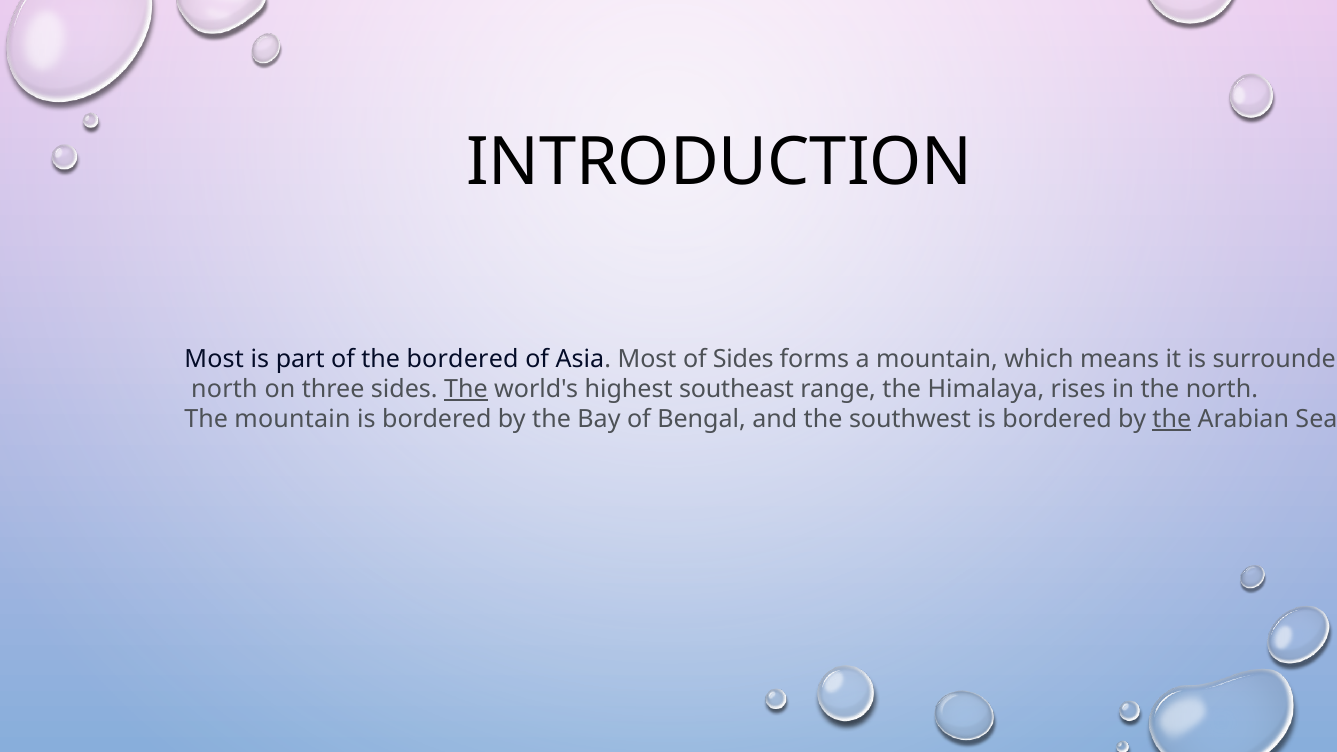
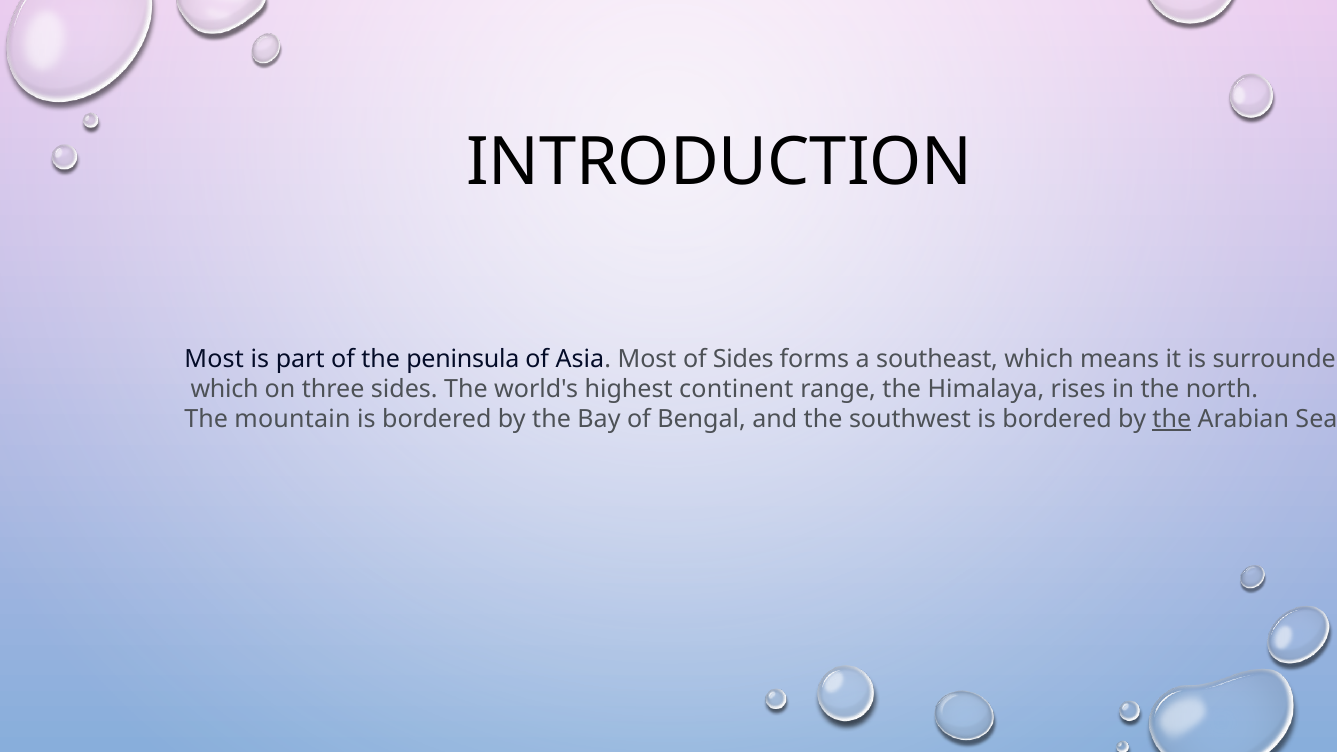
the bordered: bordered -> peninsula
a mountain: mountain -> southeast
north at (224, 389): north -> which
The at (466, 389) underline: present -> none
southeast: southeast -> continent
